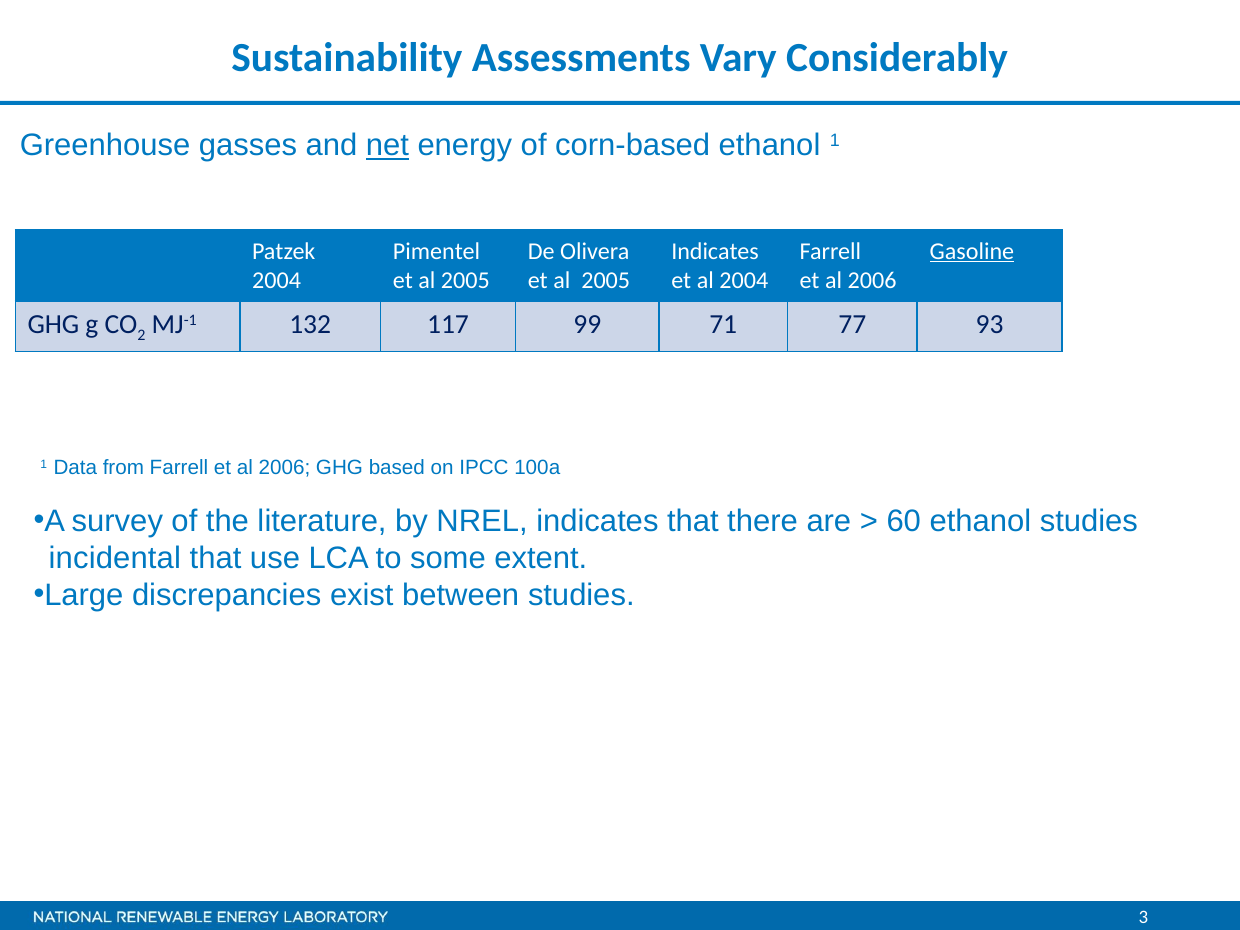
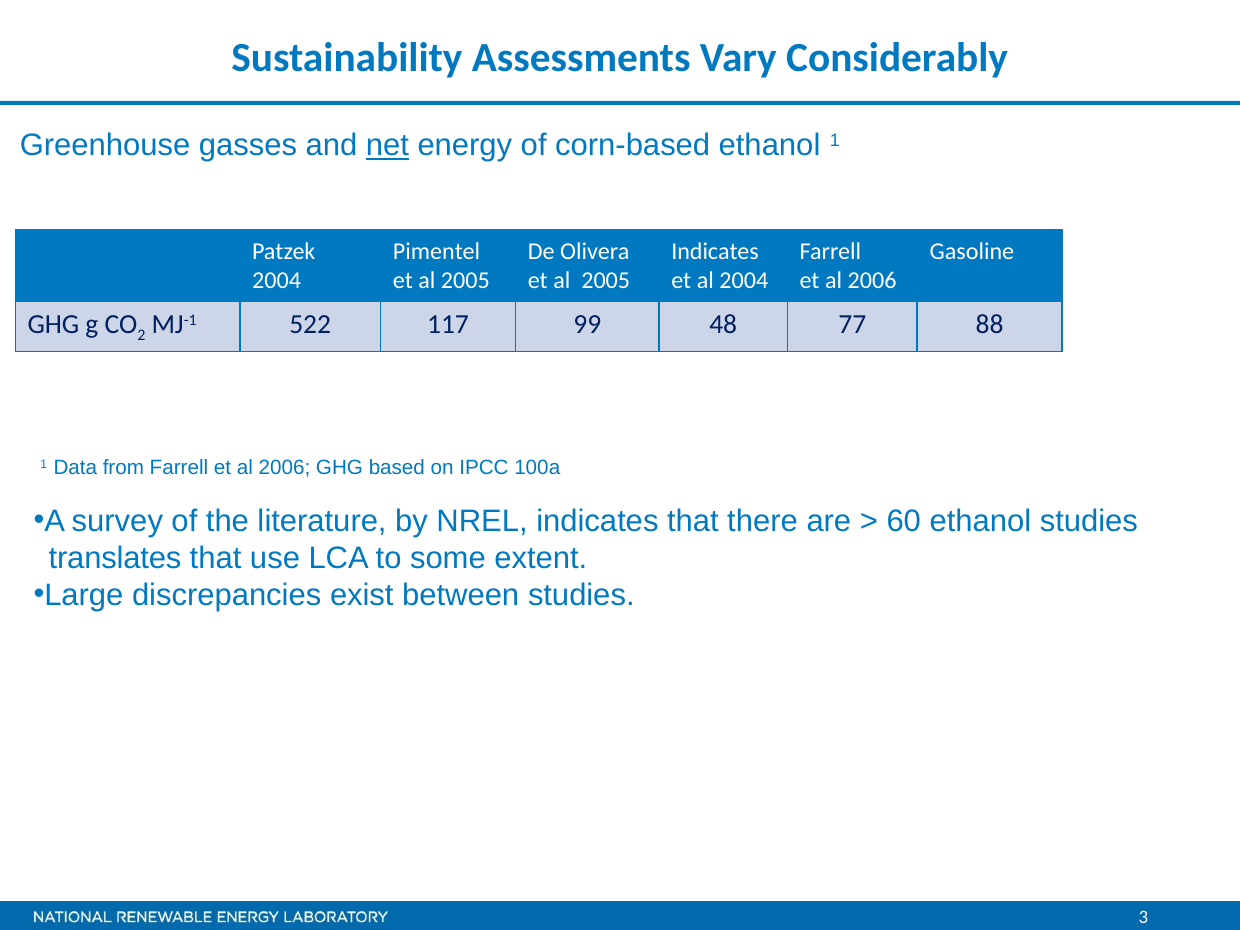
Gasoline underline: present -> none
132: 132 -> 522
71: 71 -> 48
93: 93 -> 88
incidental: incidental -> translates
